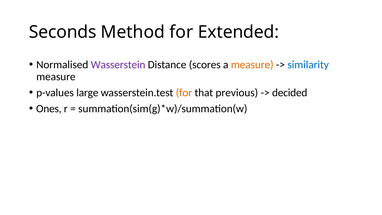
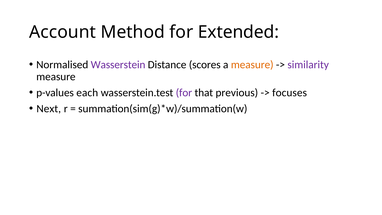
Seconds: Seconds -> Account
similarity colour: blue -> purple
large: large -> each
for at (184, 93) colour: orange -> purple
decided: decided -> focuses
Ones: Ones -> Next
